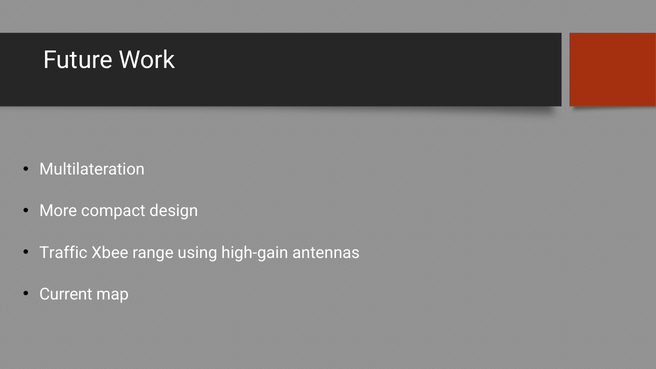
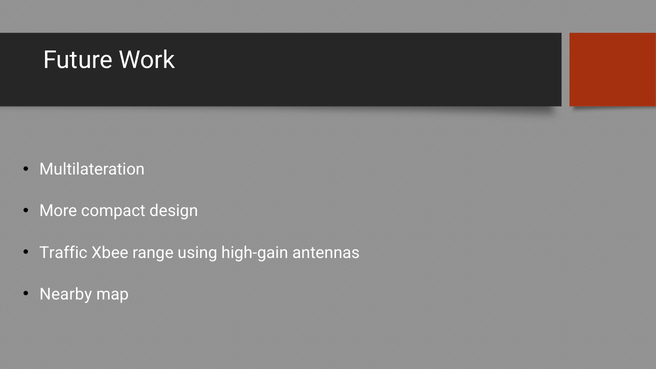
Current: Current -> Nearby
